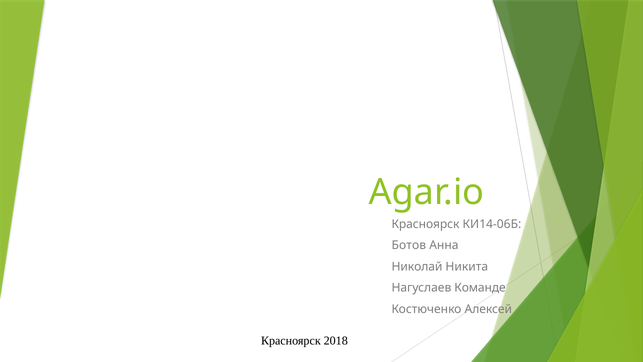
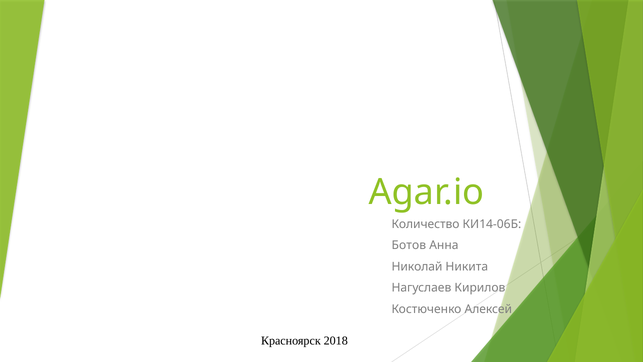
Красноярск at (426, 224): Красноярск -> Количество
Команде: Команде -> Кирилов
